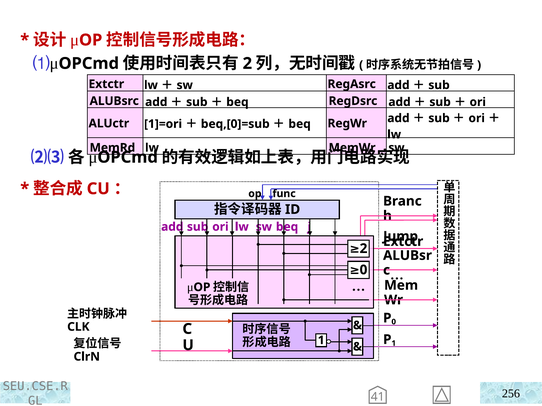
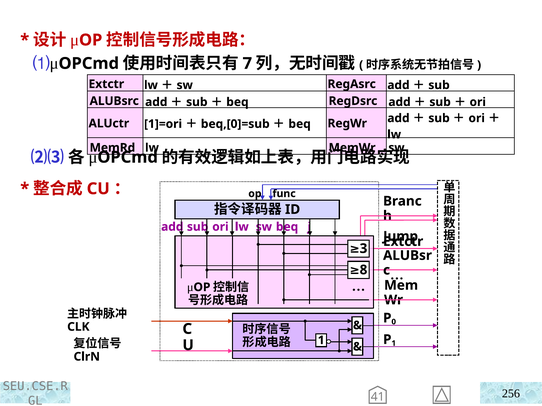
2 at (247, 64): 2 -> 7
2 at (363, 249): 2 -> 3
0 at (363, 270): 0 -> 8
